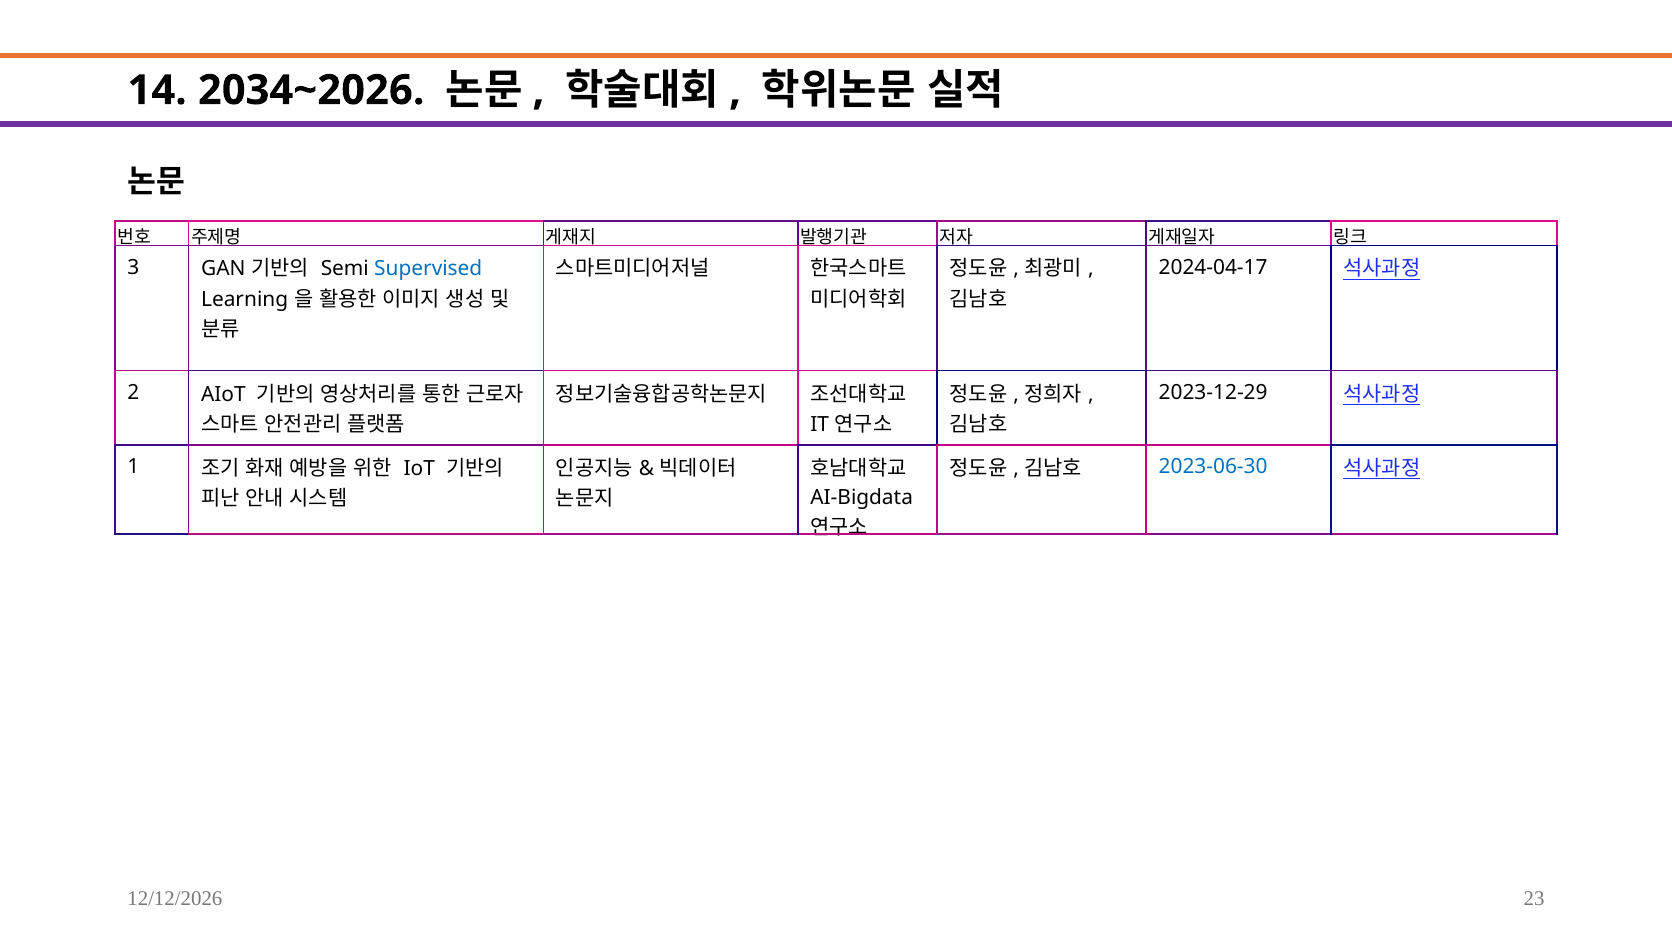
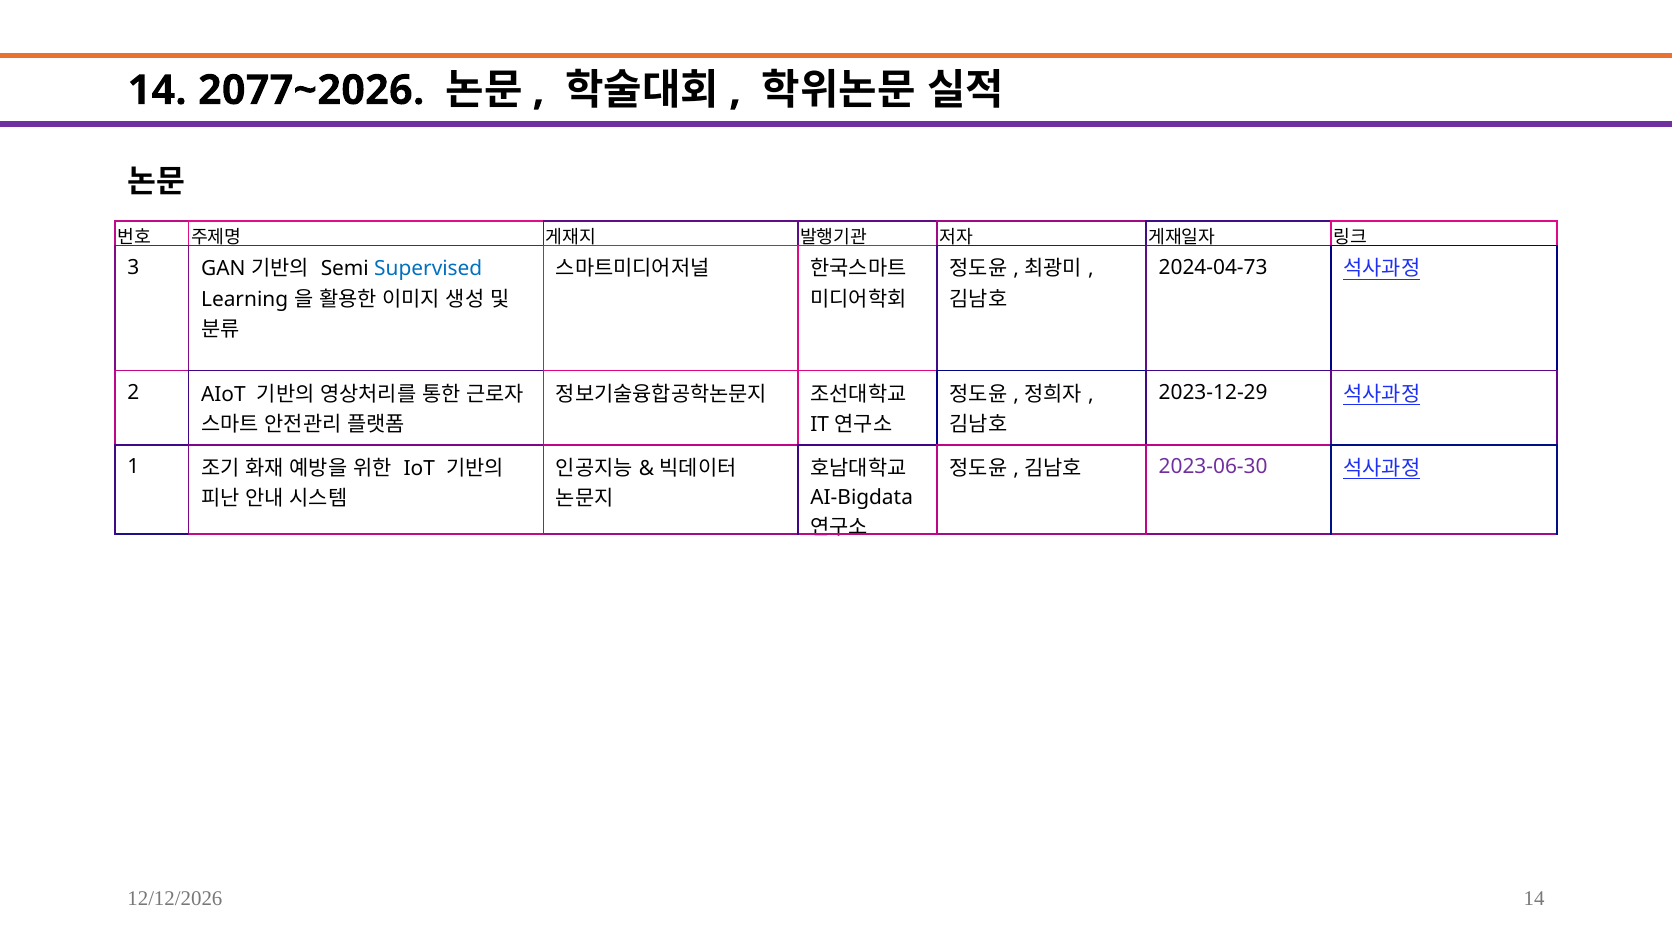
2034~2026: 2034~2026 -> 2077~2026
2024-04-17: 2024-04-17 -> 2024-04-73
2023-06-30 colour: blue -> purple
23 at (1534, 898): 23 -> 14
